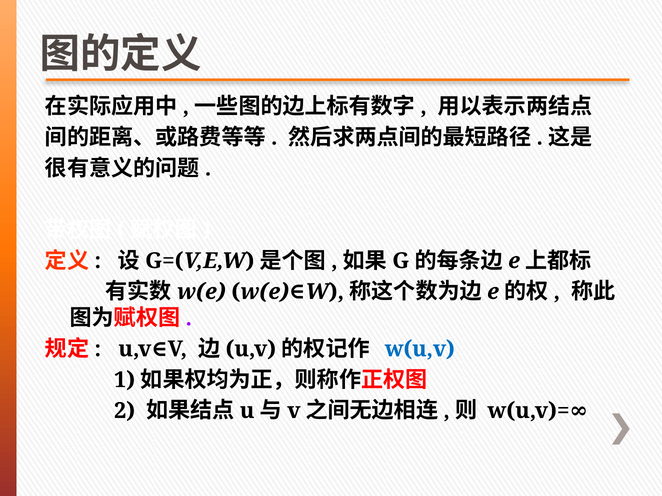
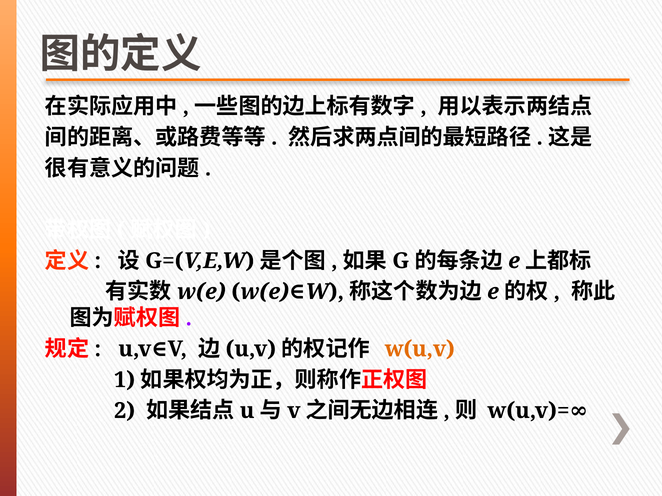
w(u,v colour: blue -> orange
